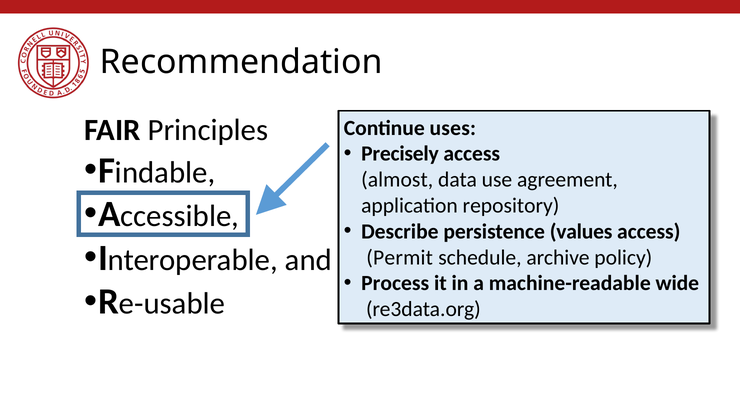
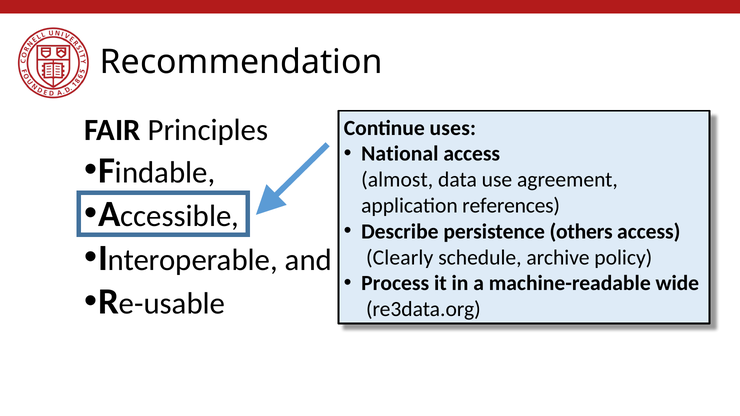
Precisely: Precisely -> National
repository: repository -> references
values: values -> others
Permit: Permit -> Clearly
